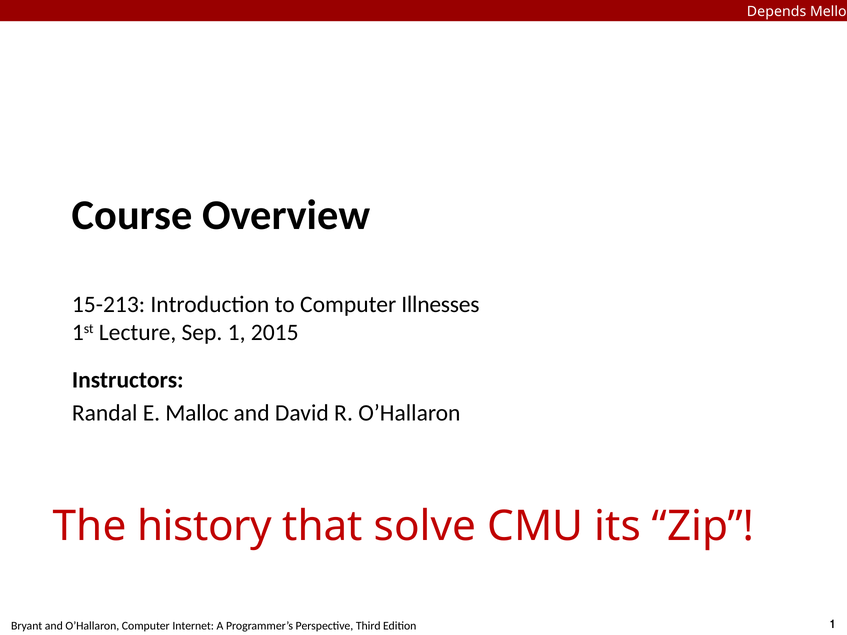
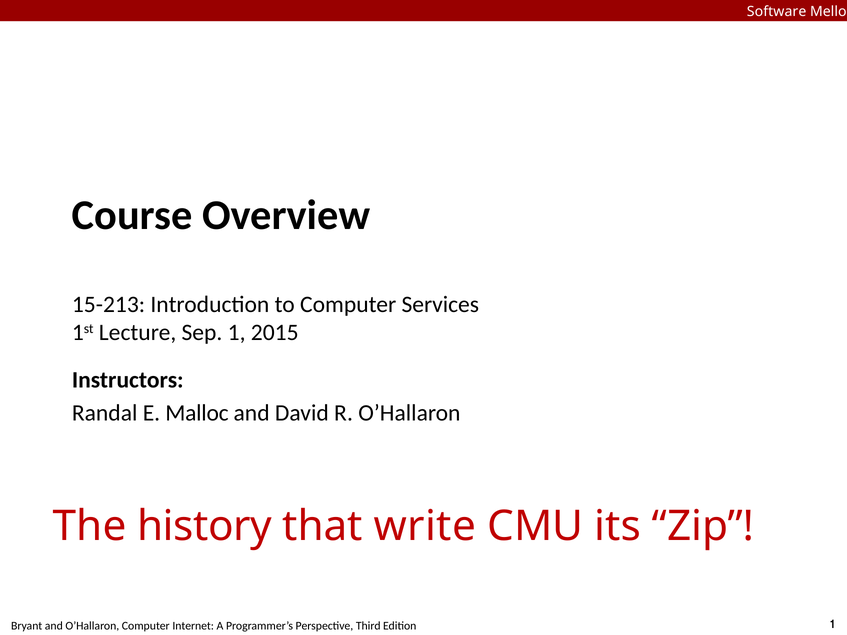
Depends: Depends -> Software
Illnesses: Illnesses -> Services
solve: solve -> write
